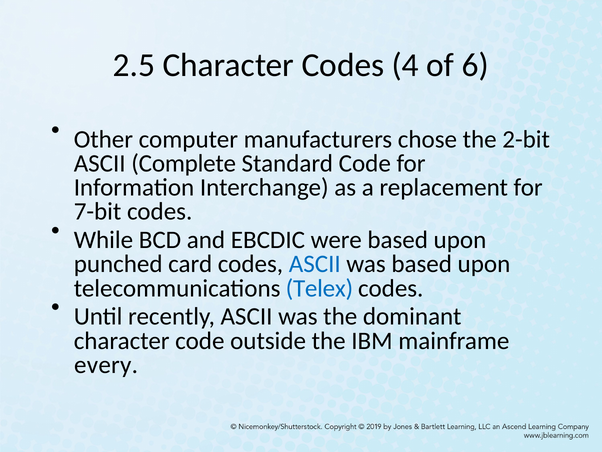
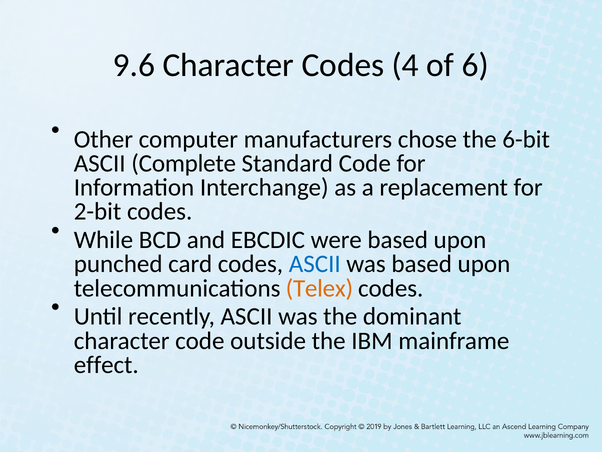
2.5: 2.5 -> 9.6
2-bit: 2-bit -> 6-bit
7-bit: 7-bit -> 2-bit
Telex colour: blue -> orange
every: every -> effect
